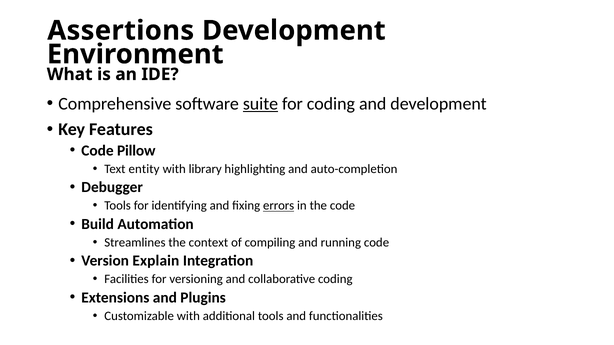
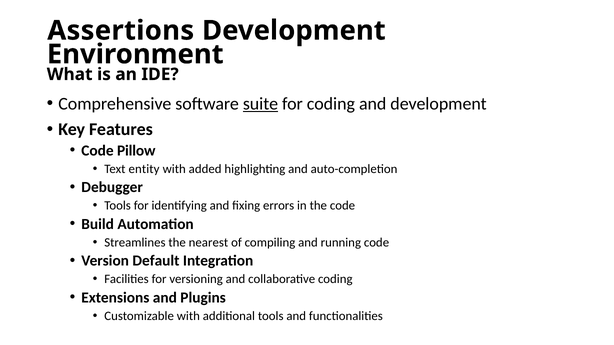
library: library -> added
errors underline: present -> none
context: context -> nearest
Explain: Explain -> Default
